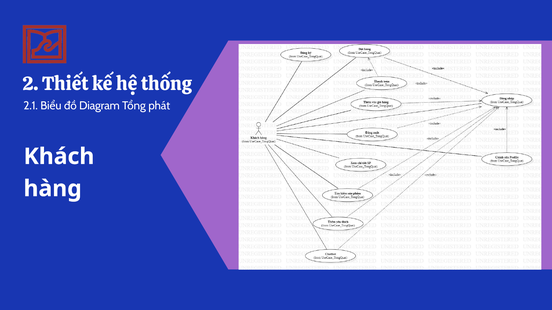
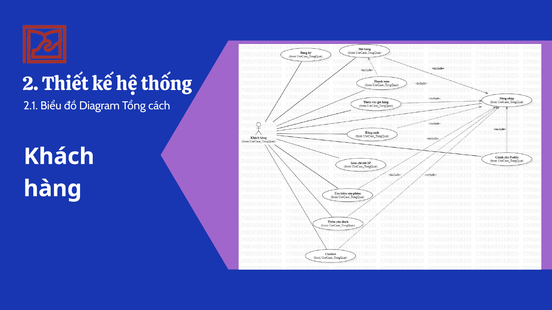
phát: phát -> cách
